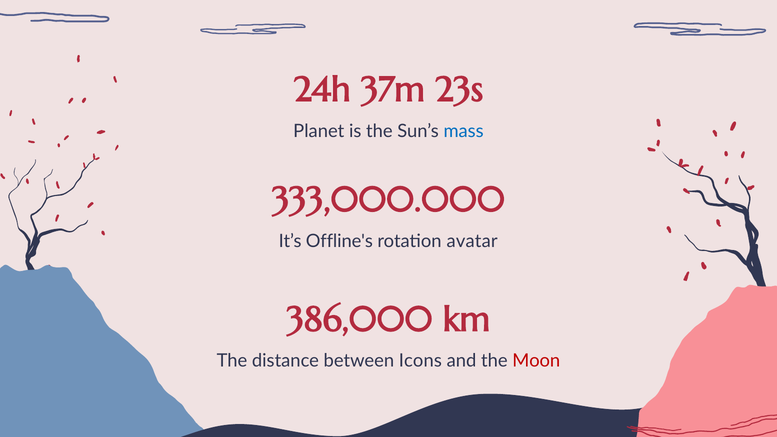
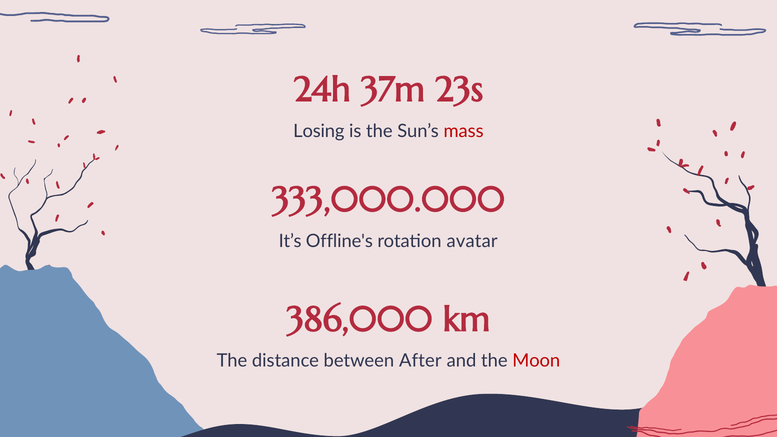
Planet: Planet -> Losing
mass colour: blue -> red
Icons: Icons -> After
